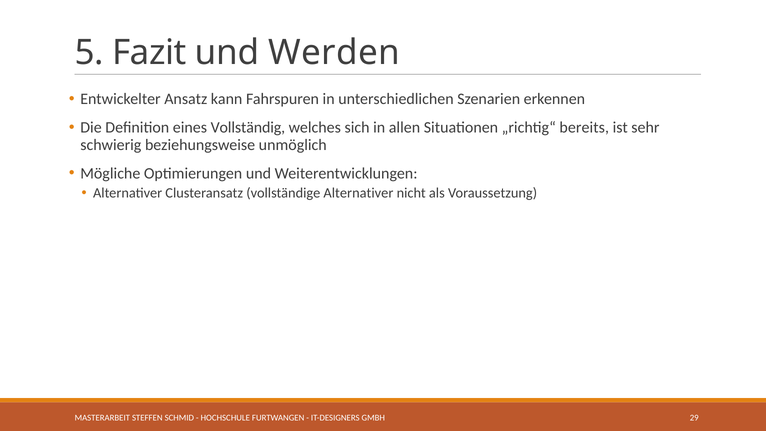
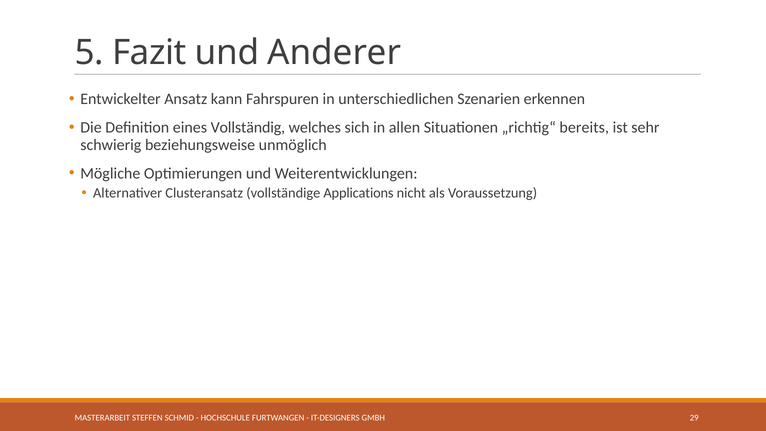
Werden: Werden -> Anderer
vollständige Alternativer: Alternativer -> Applications
